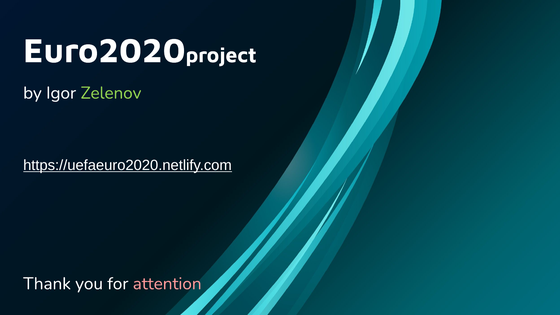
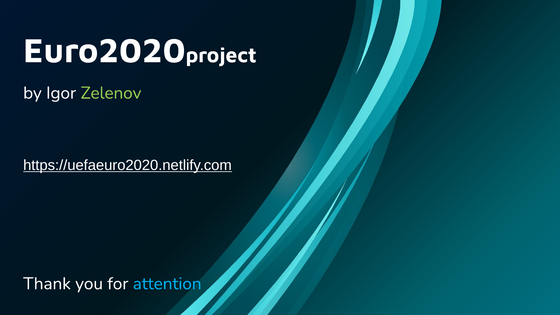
attention colour: pink -> light blue
